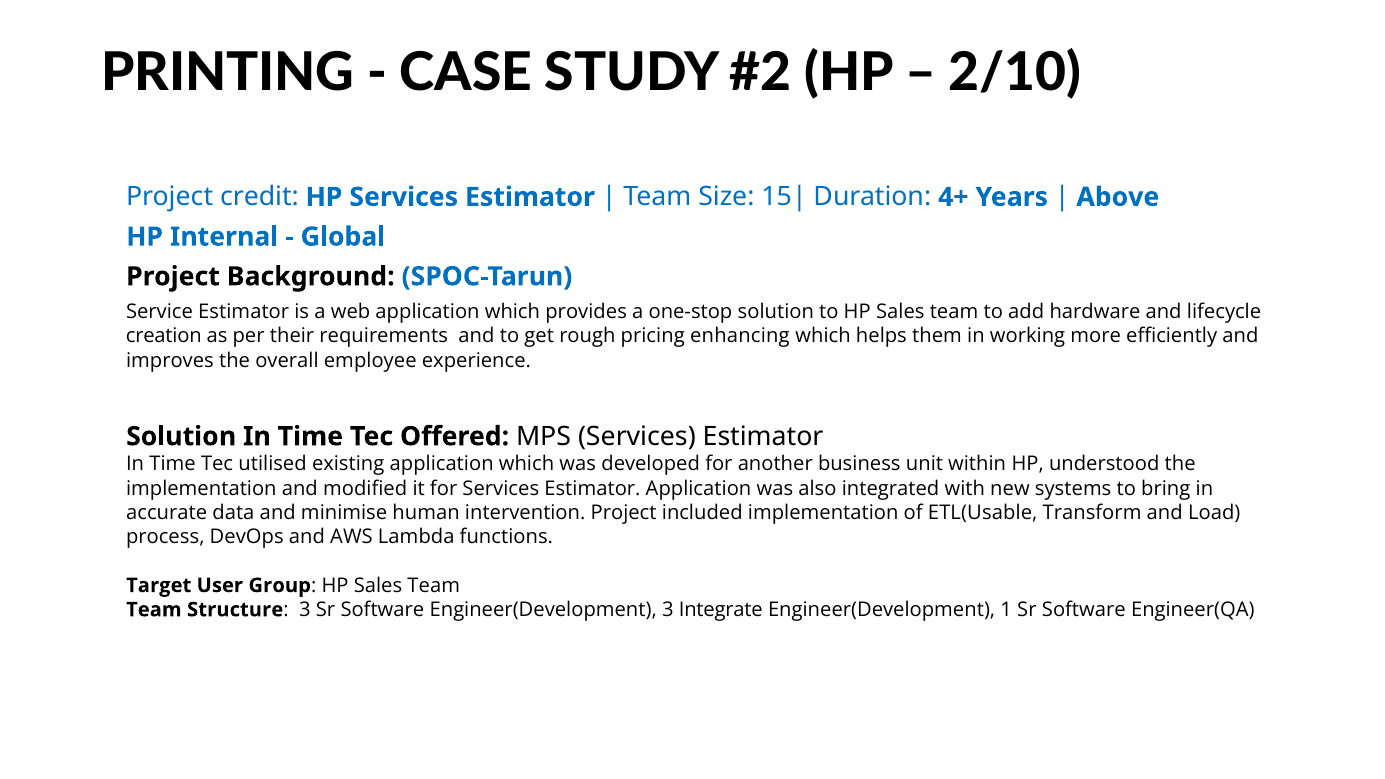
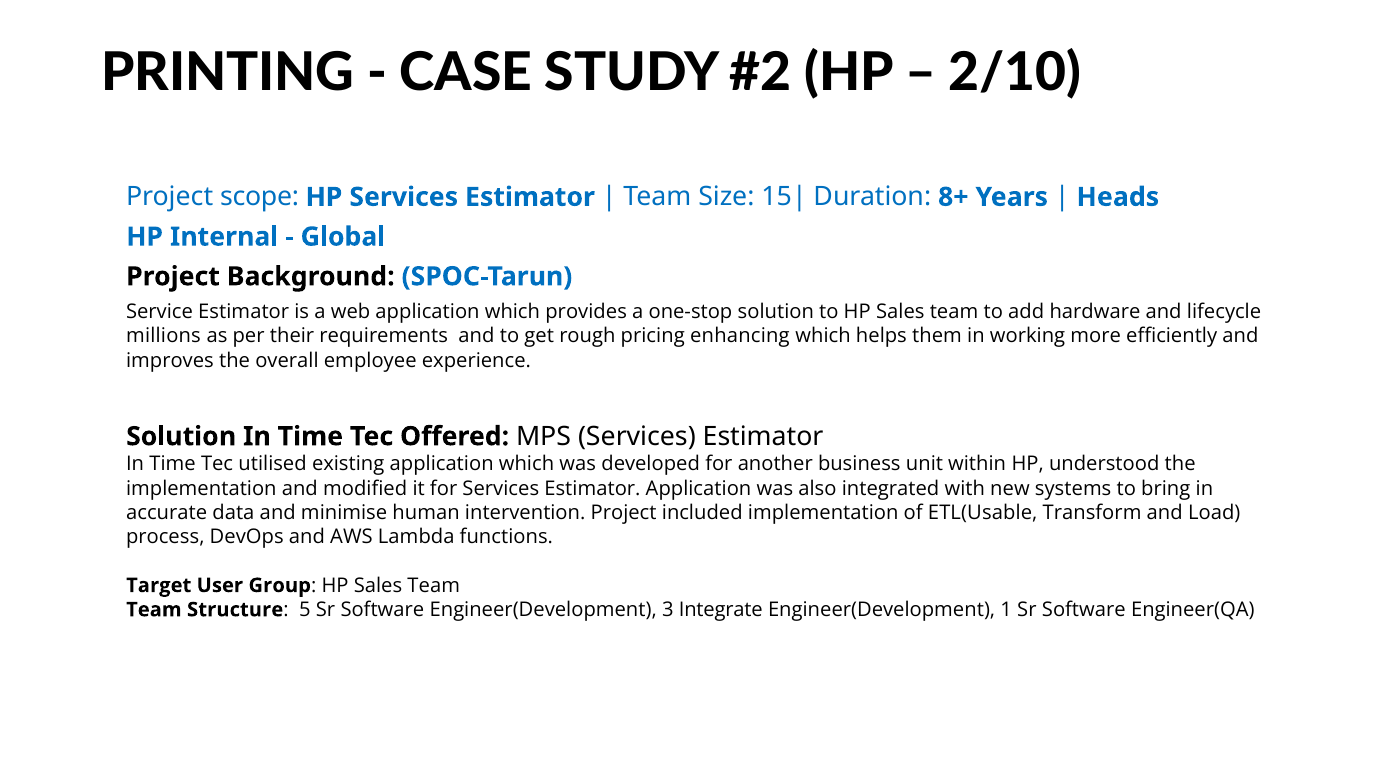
credit: credit -> scope
4+: 4+ -> 8+
Above: Above -> Heads
creation: creation -> millions
Structure 3: 3 -> 5
